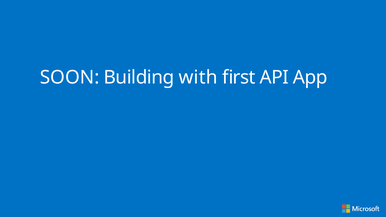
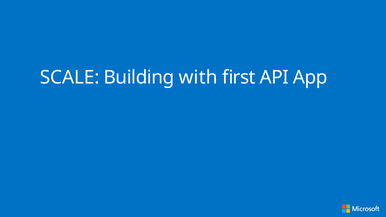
SOON: SOON -> SCALE
